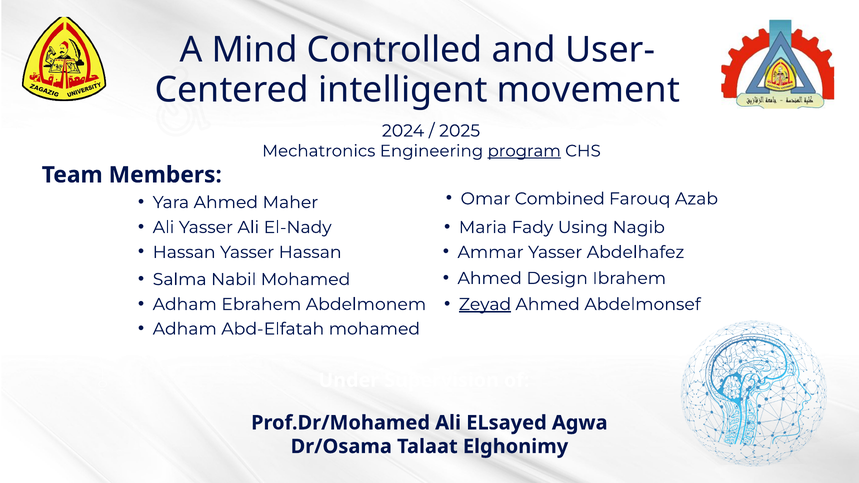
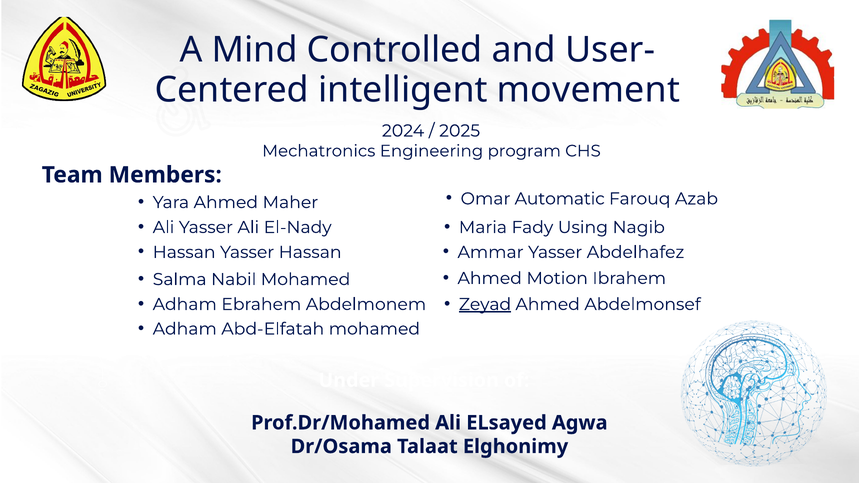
program underline: present -> none
Combined: Combined -> Automatic
Design: Design -> Motion
